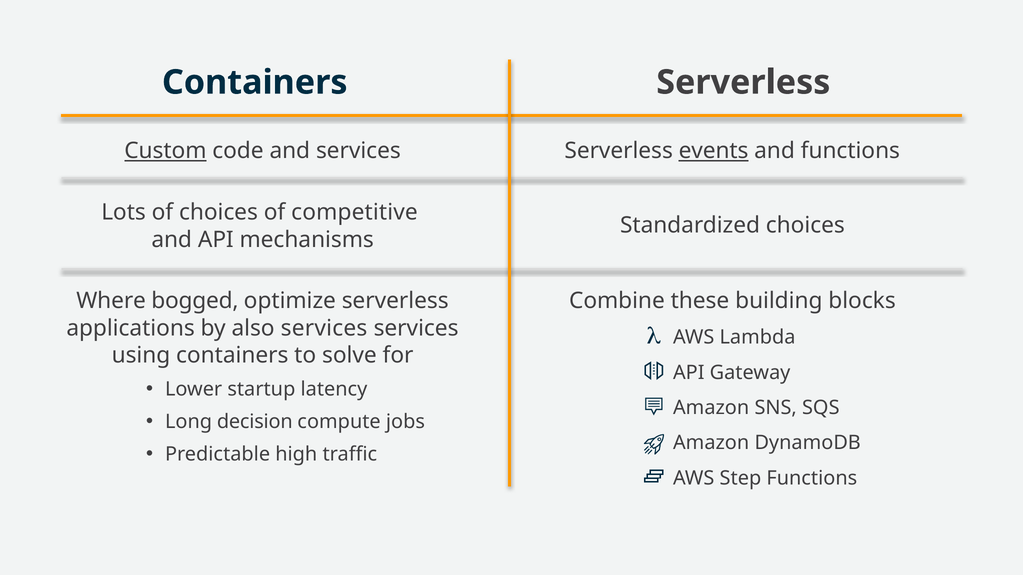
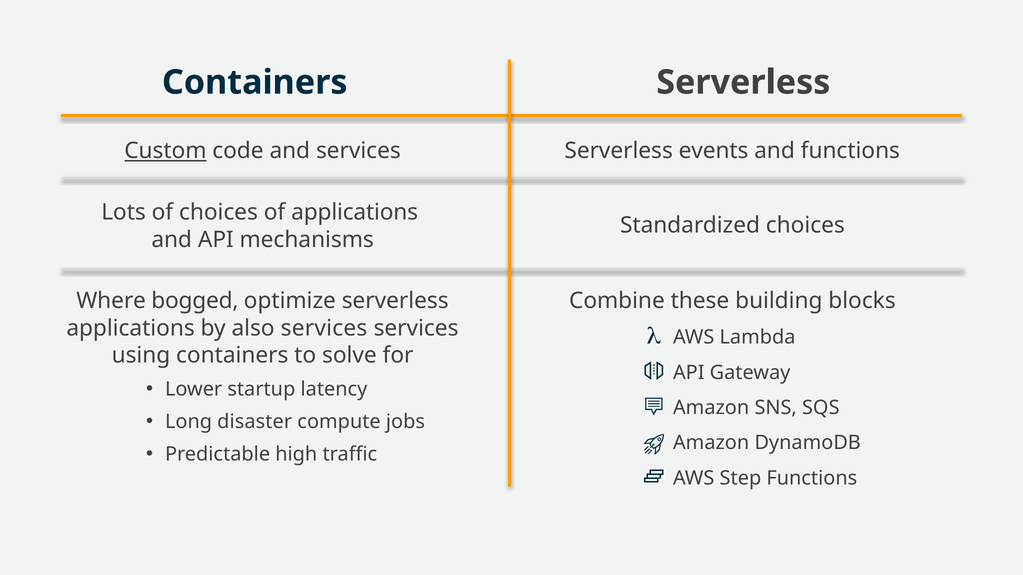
events underline: present -> none
of competitive: competitive -> applications
decision: decision -> disaster
